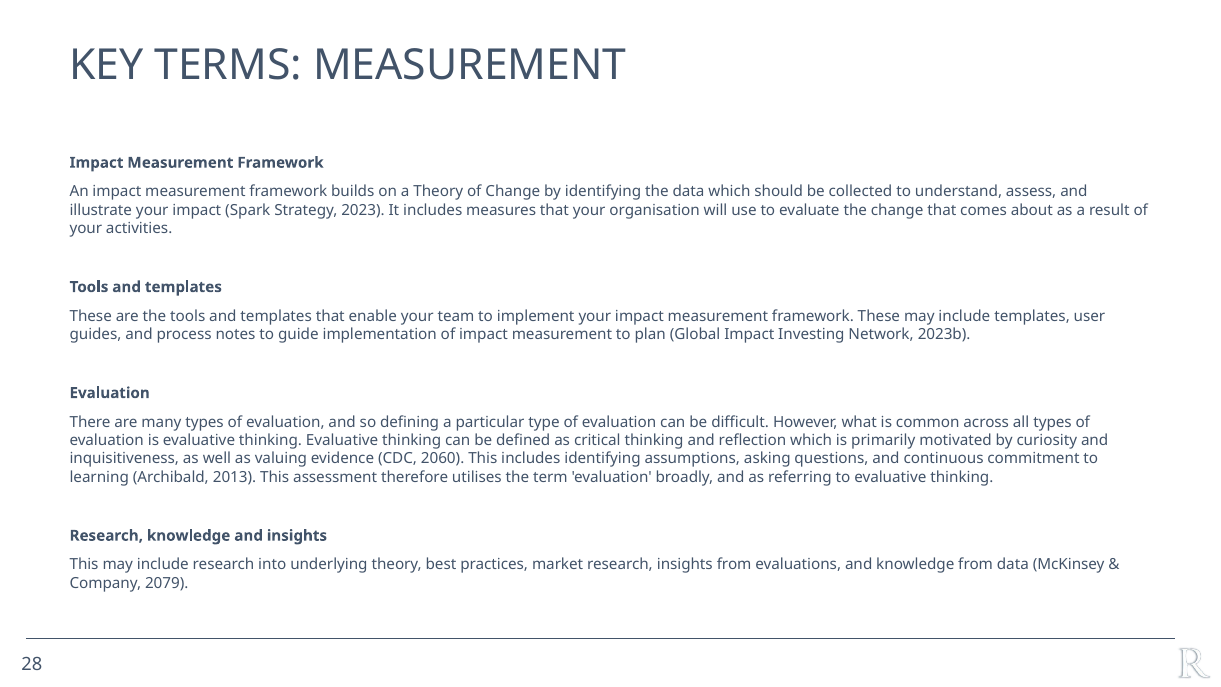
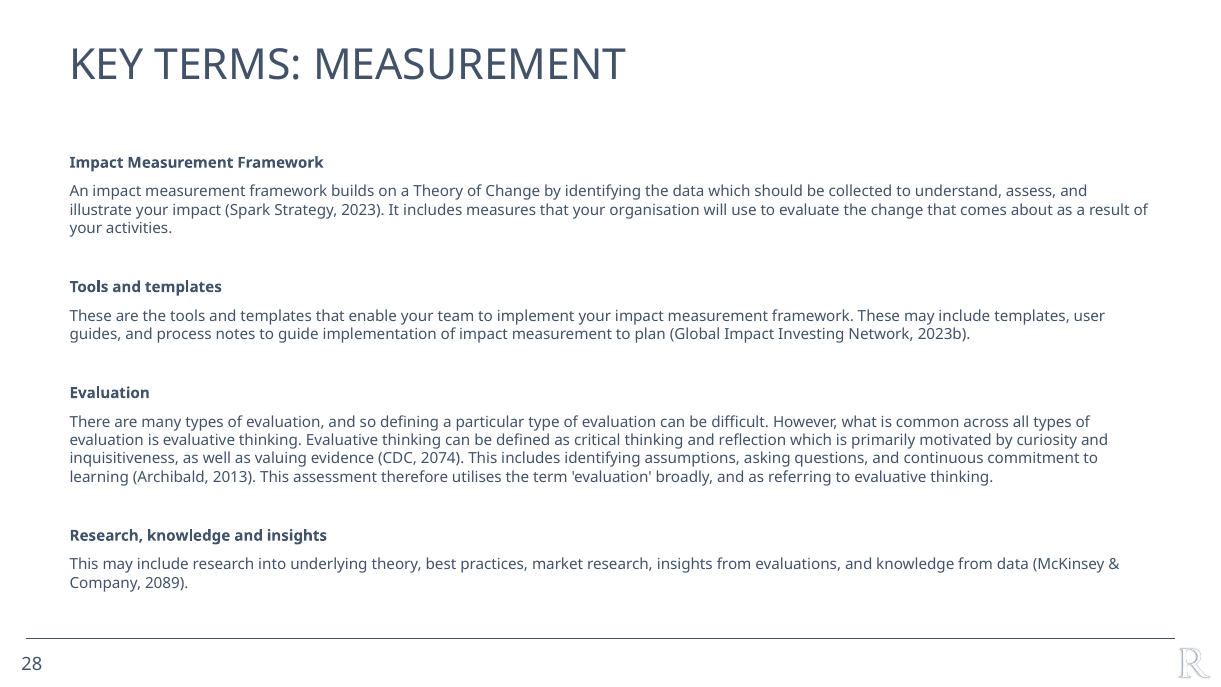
2060: 2060 -> 2074
2079: 2079 -> 2089
